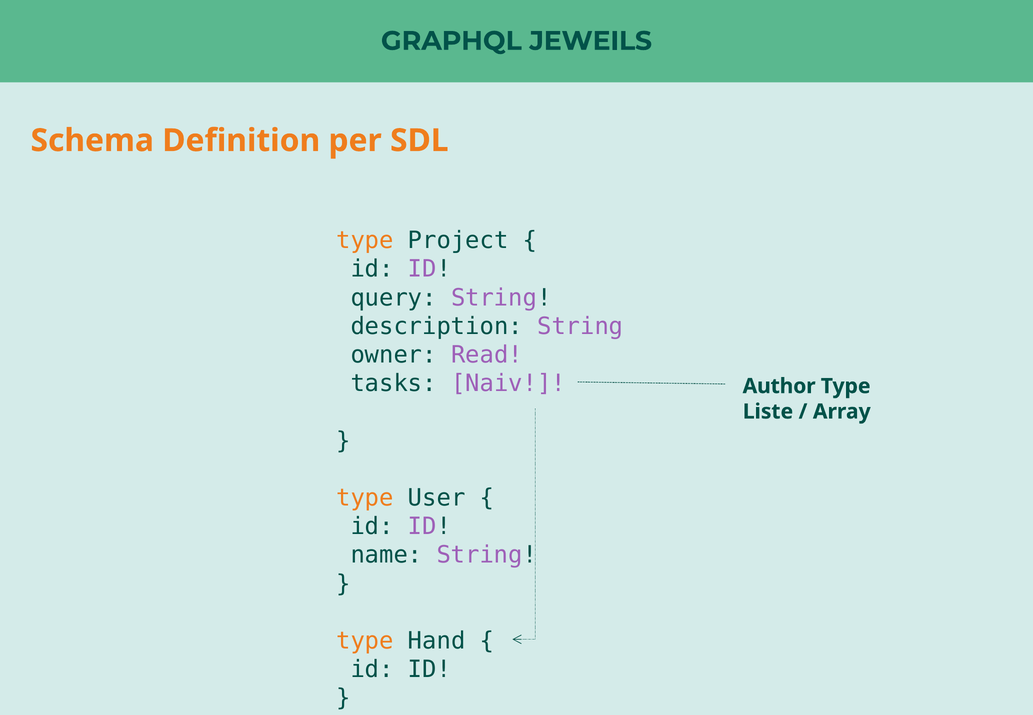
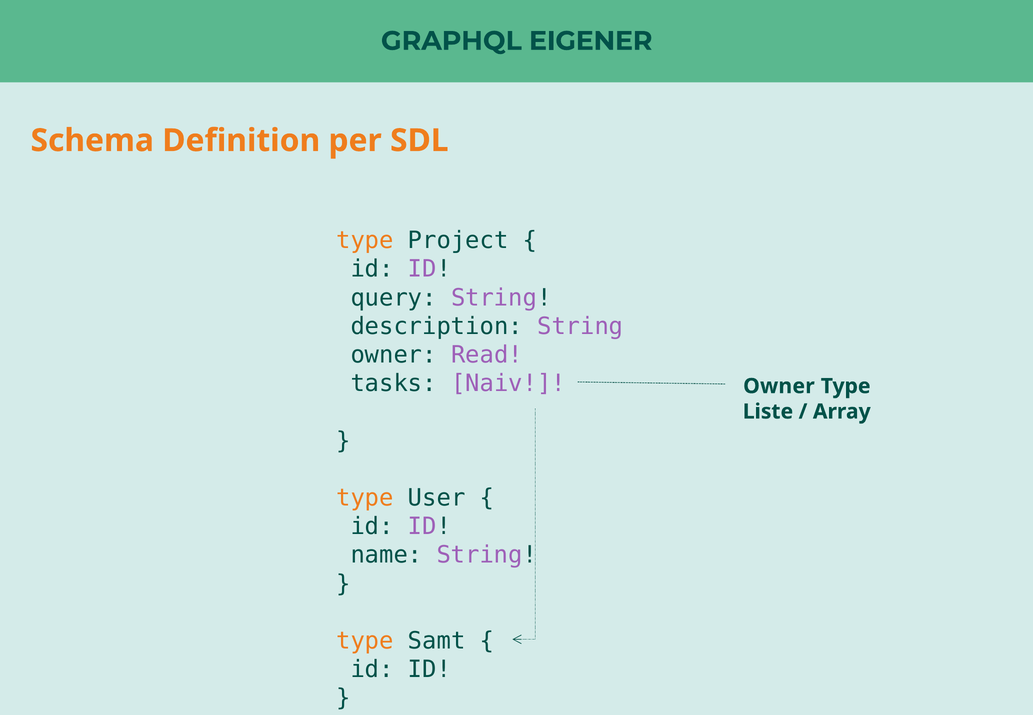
JEWEILS: JEWEILS -> EIGENER
Author at (779, 386): Author -> Owner
Hand: Hand -> Samt
